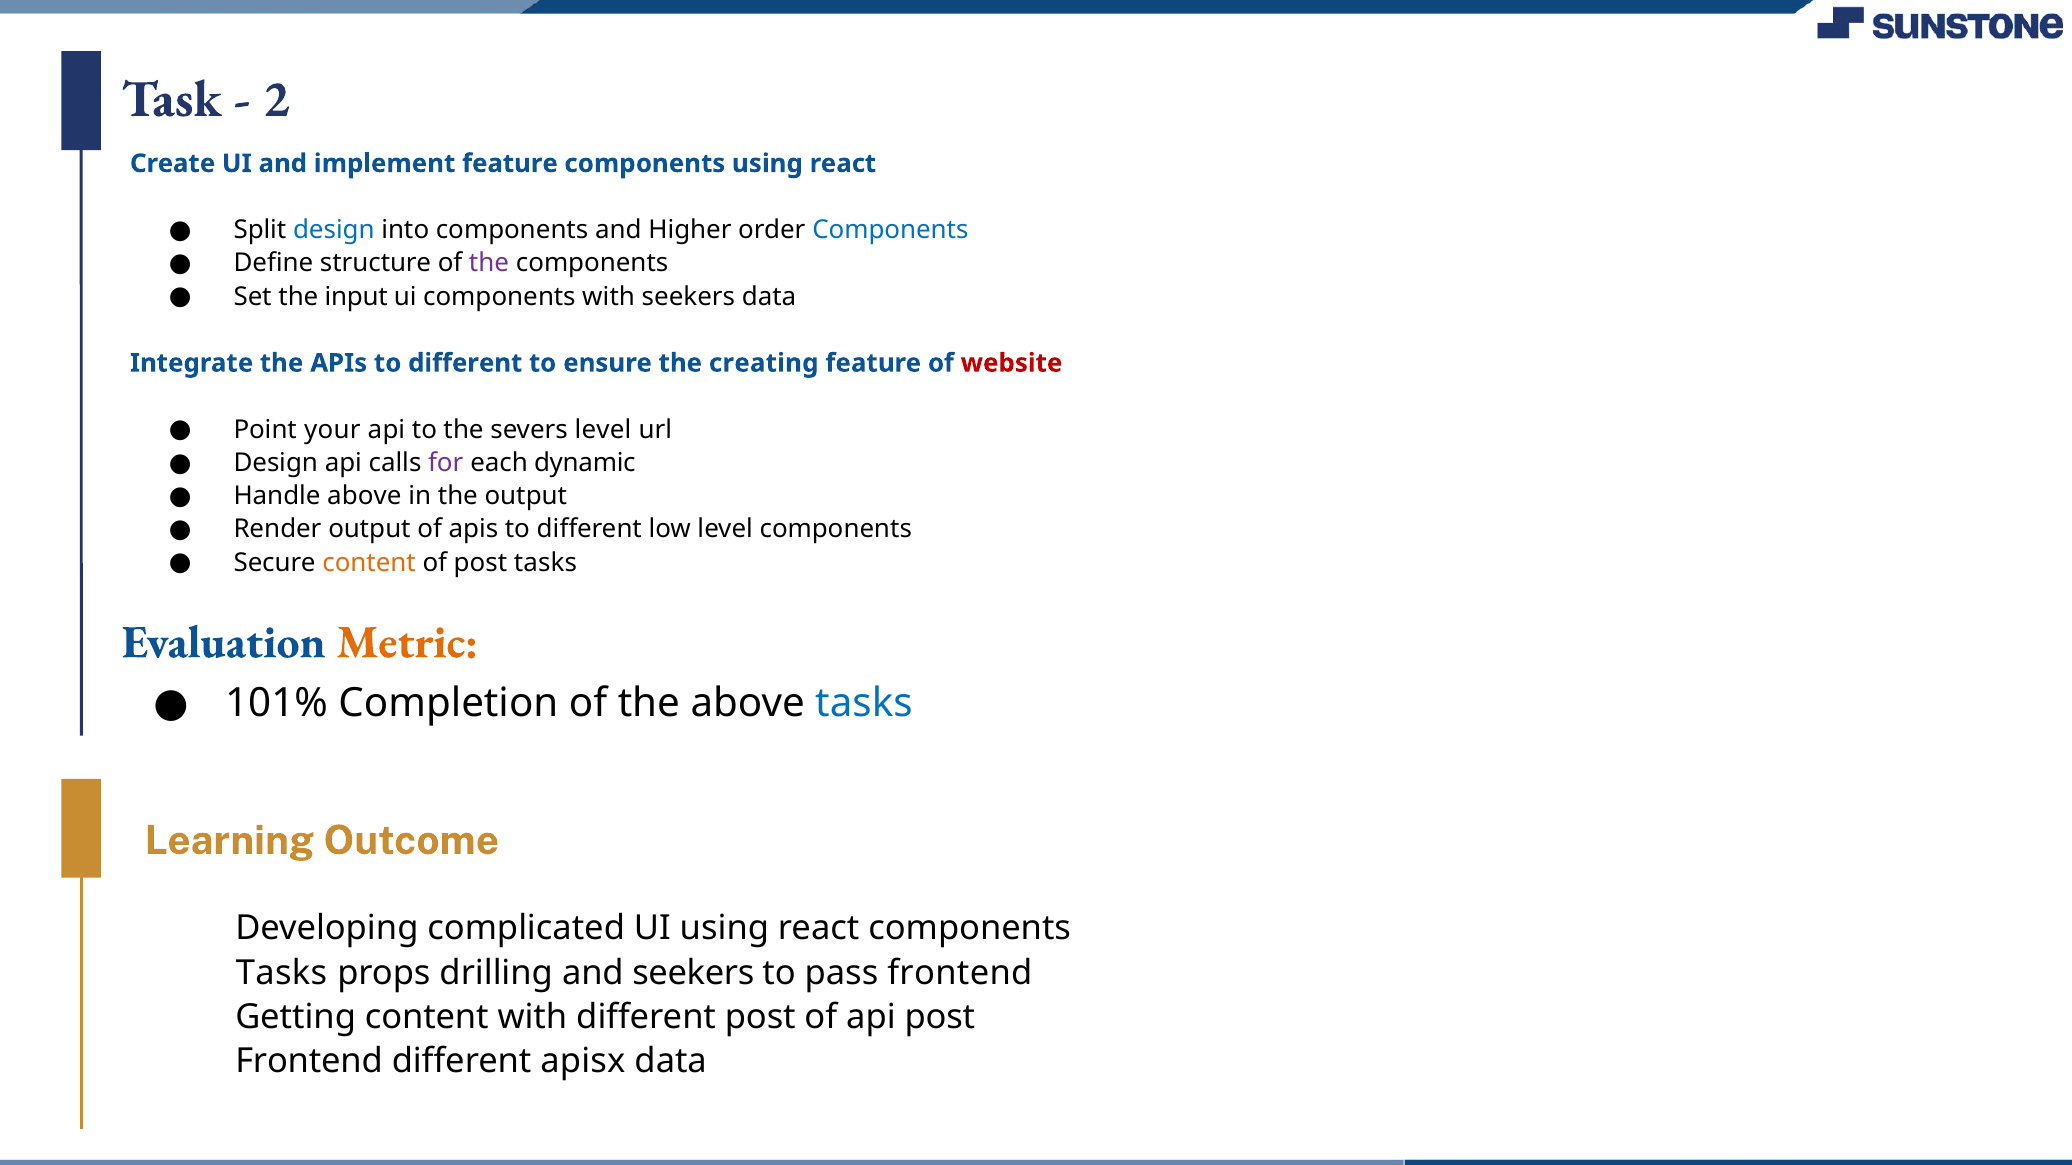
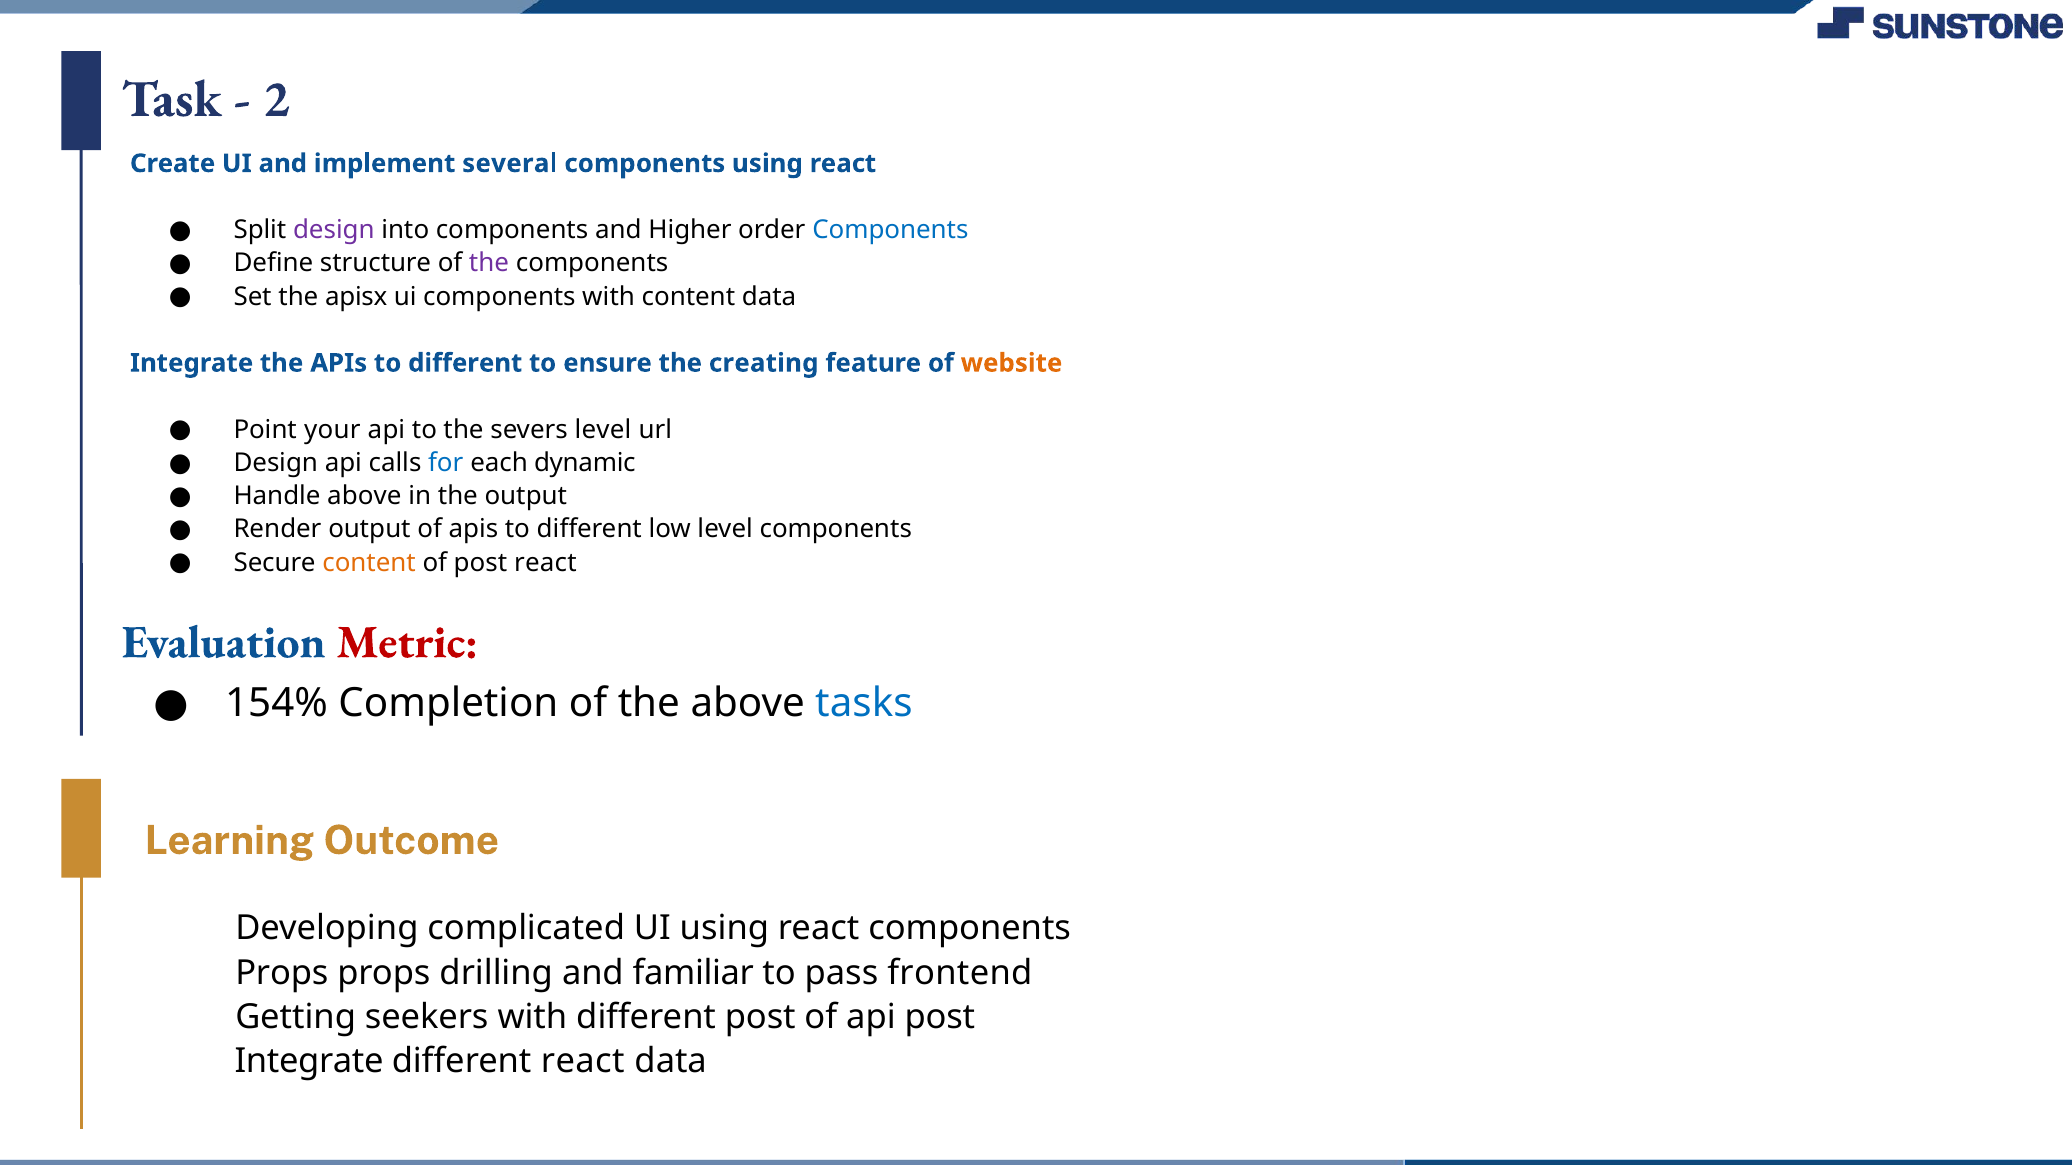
implement feature: feature -> several
design at (334, 230) colour: blue -> purple
input: input -> apisx
with seekers: seekers -> content
website colour: red -> orange
for colour: purple -> blue
post tasks: tasks -> react
Metric colour: orange -> red
101%: 101% -> 154%
Tasks at (282, 973): Tasks -> Props
and seekers: seekers -> familiar
Getting content: content -> seekers
Frontend at (309, 1062): Frontend -> Integrate
different apisx: apisx -> react
